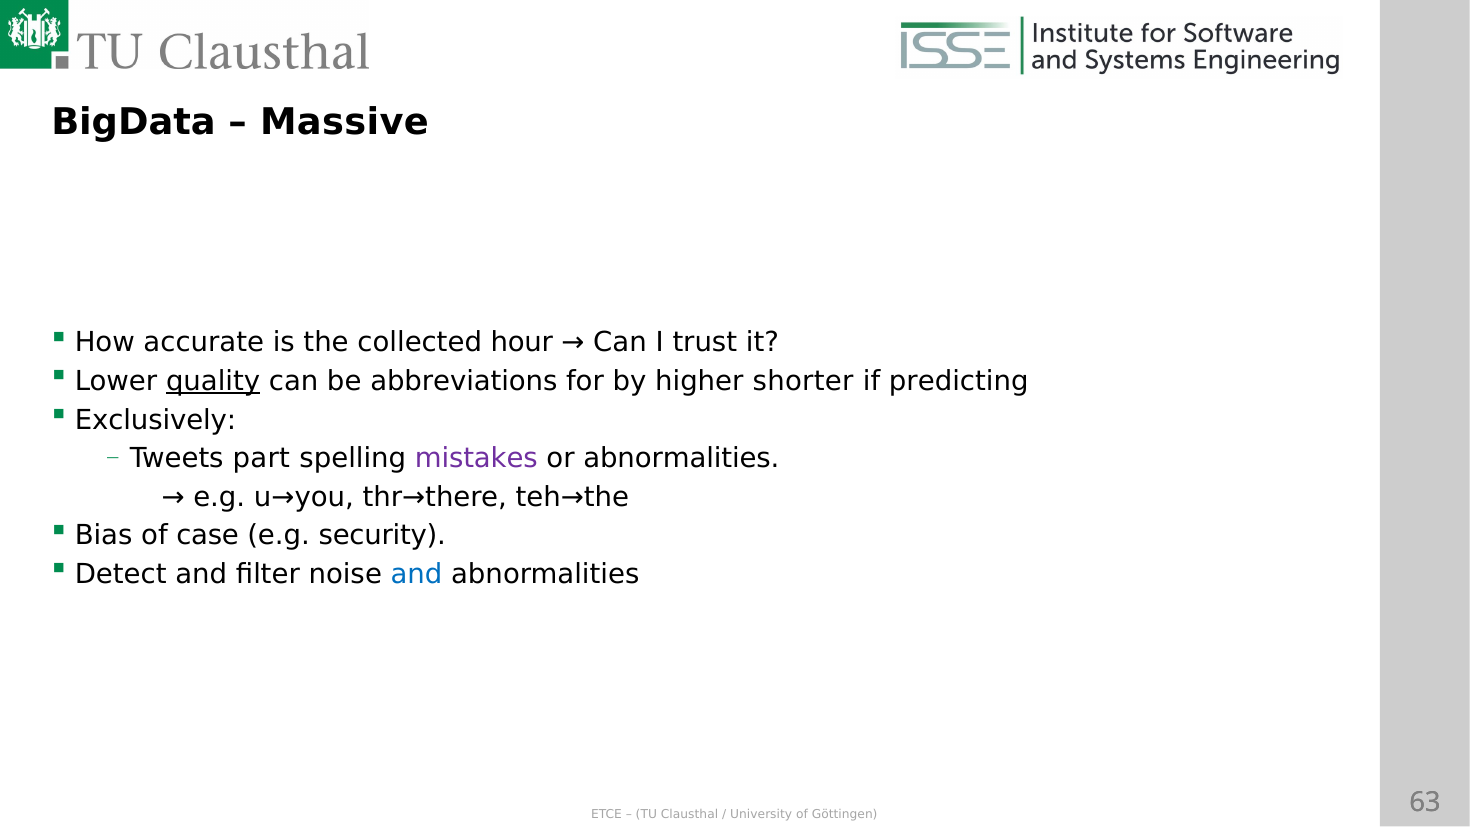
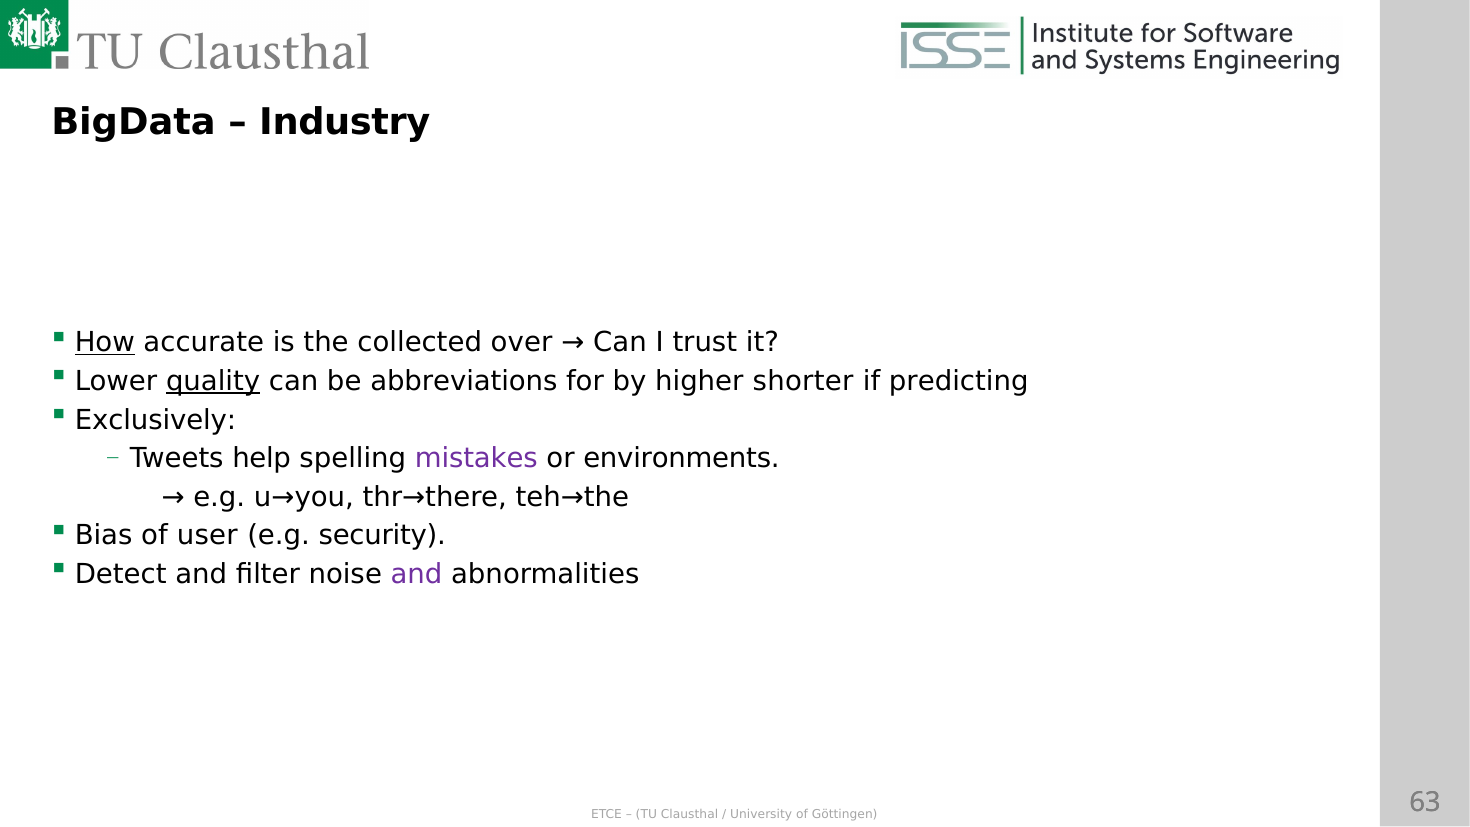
Massive: Massive -> Industry
How underline: none -> present
hour: hour -> over
part: part -> help
or abnormalities: abnormalities -> environments
case: case -> user
and at (416, 574) colour: blue -> purple
